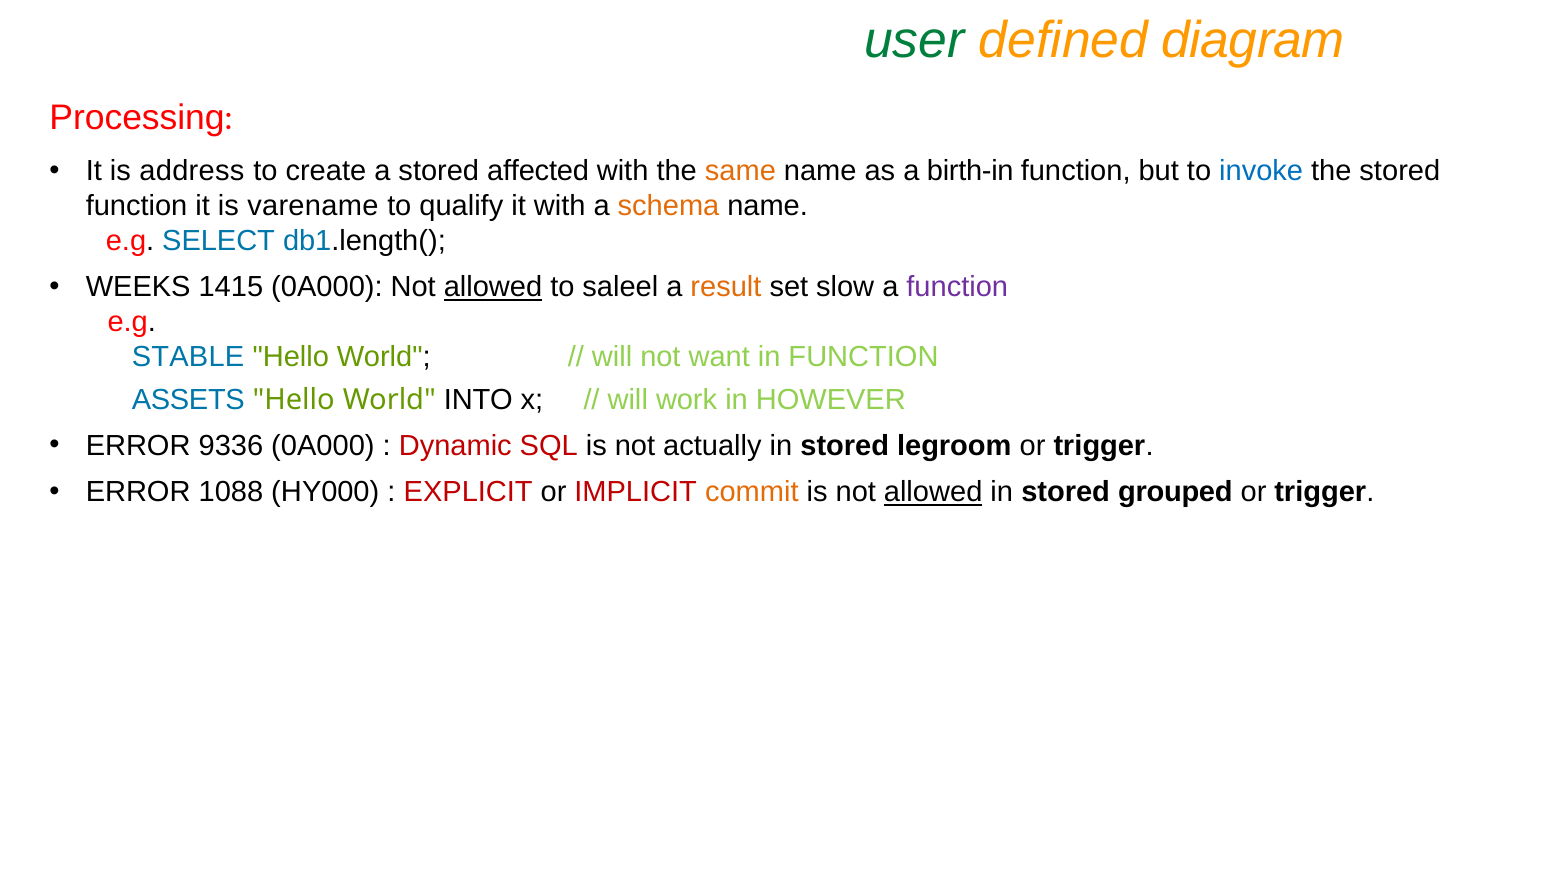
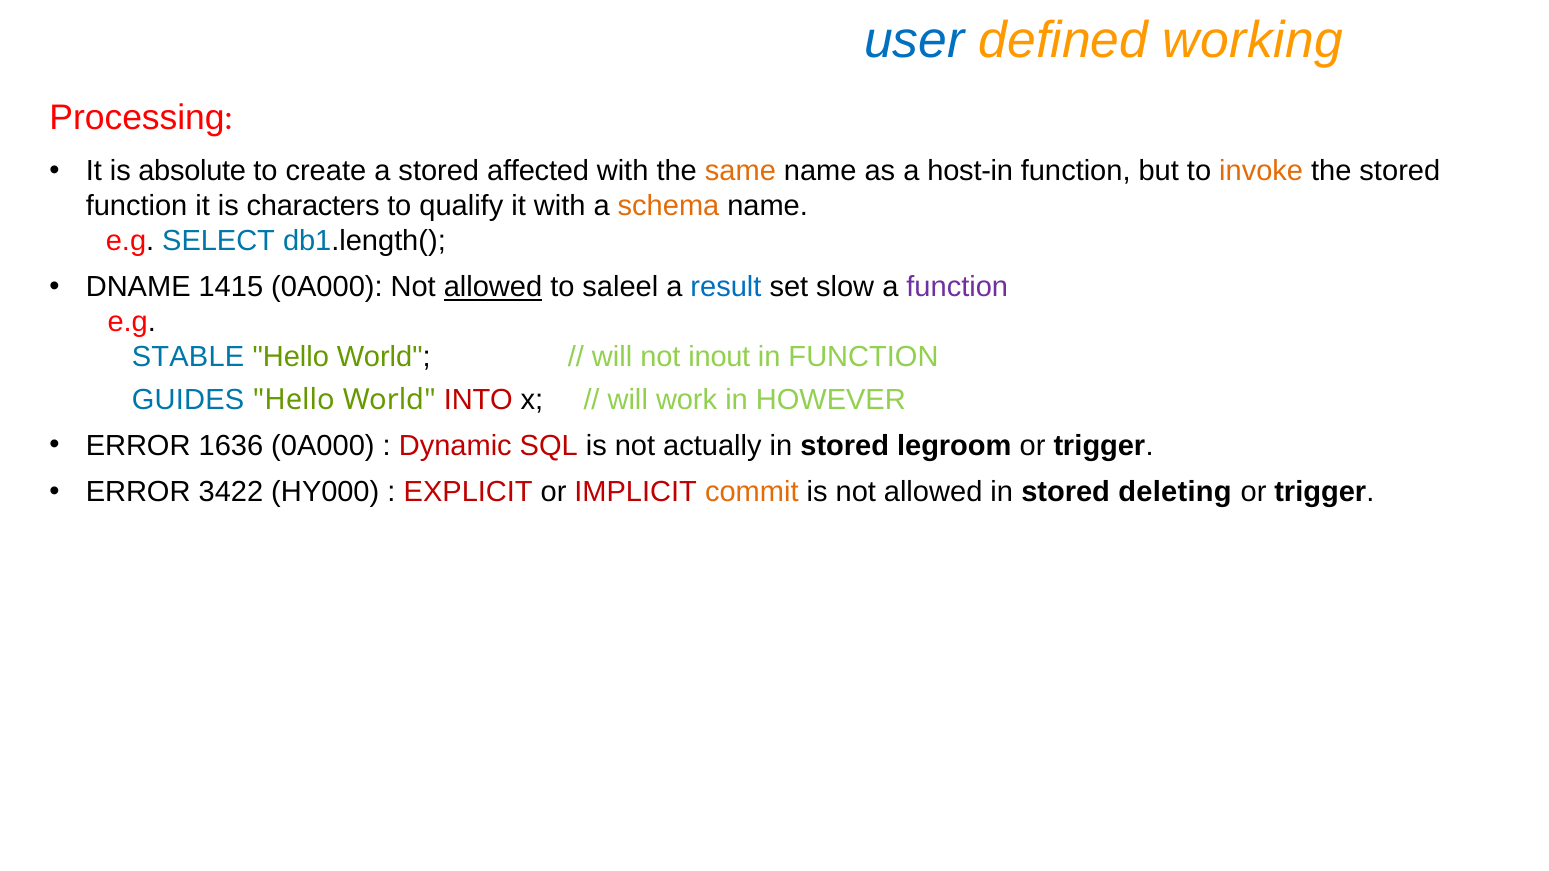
user colour: green -> blue
diagram: diagram -> working
address: address -> absolute
birth-in: birth-in -> host-in
invoke colour: blue -> orange
varename: varename -> characters
WEEKS: WEEKS -> DNAME
result colour: orange -> blue
want: want -> inout
ASSETS: ASSETS -> GUIDES
INTO colour: black -> red
9336: 9336 -> 1636
1088: 1088 -> 3422
allowed at (933, 493) underline: present -> none
grouped: grouped -> deleting
